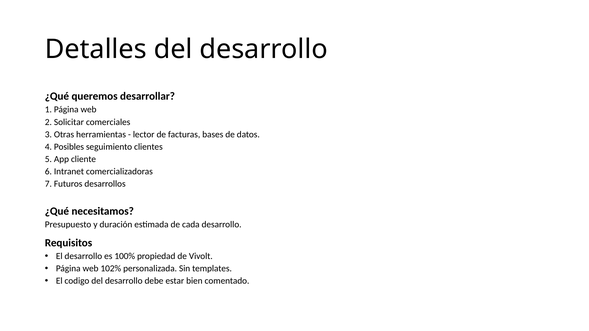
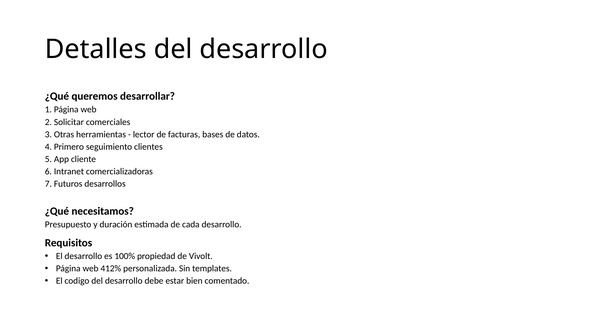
Posibles: Posibles -> Primero
102%: 102% -> 412%
